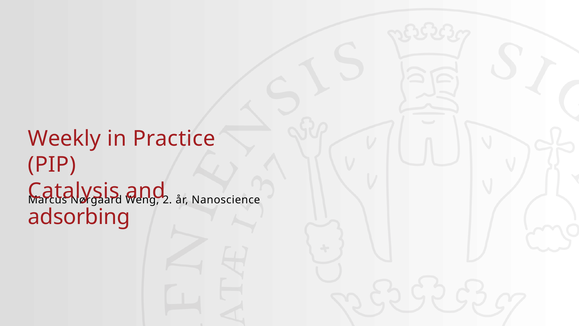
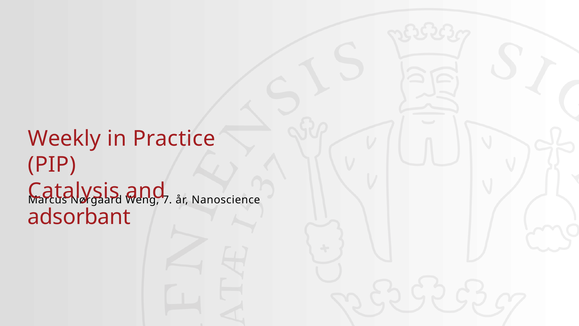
2: 2 -> 7
adsorbing: adsorbing -> adsorbant
